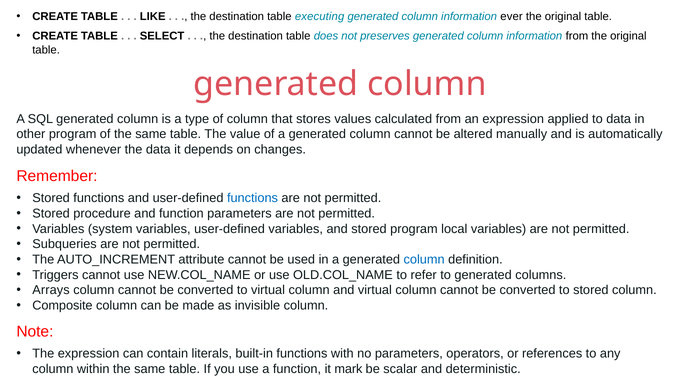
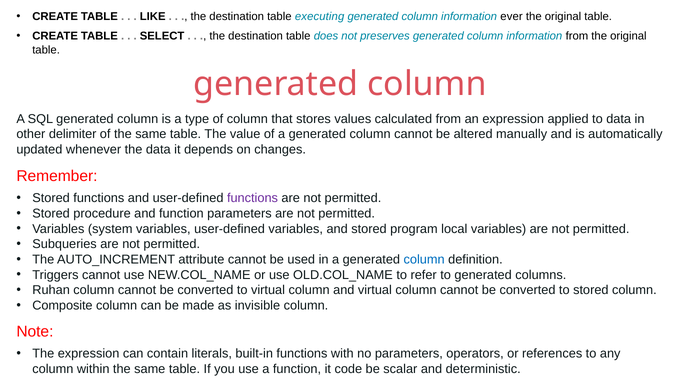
other program: program -> delimiter
functions at (252, 198) colour: blue -> purple
Arrays: Arrays -> Ruhan
mark: mark -> code
